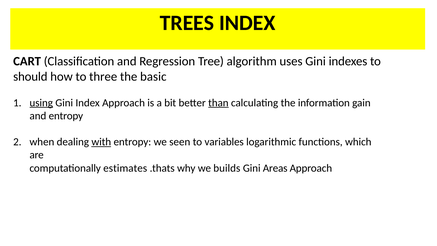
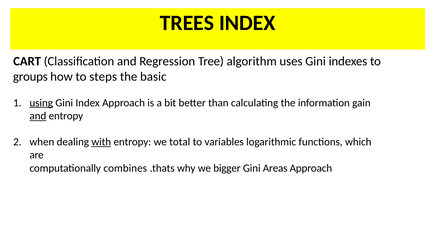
should: should -> groups
three: three -> steps
than underline: present -> none
and at (38, 116) underline: none -> present
seen: seen -> total
estimates: estimates -> combines
builds: builds -> bigger
